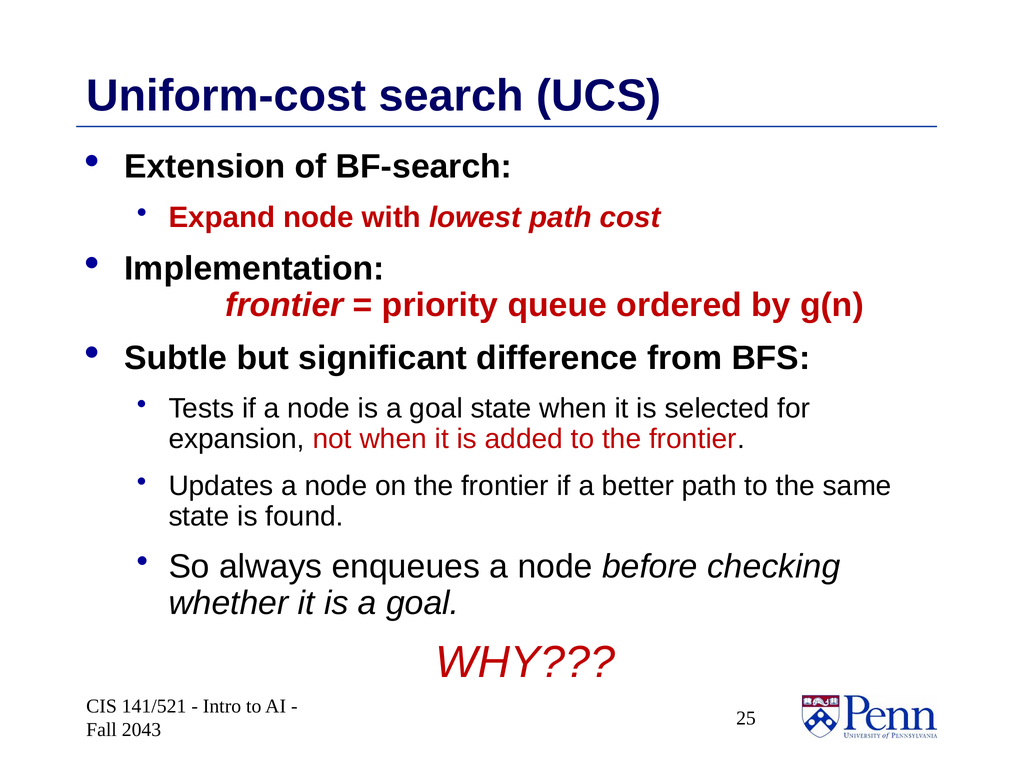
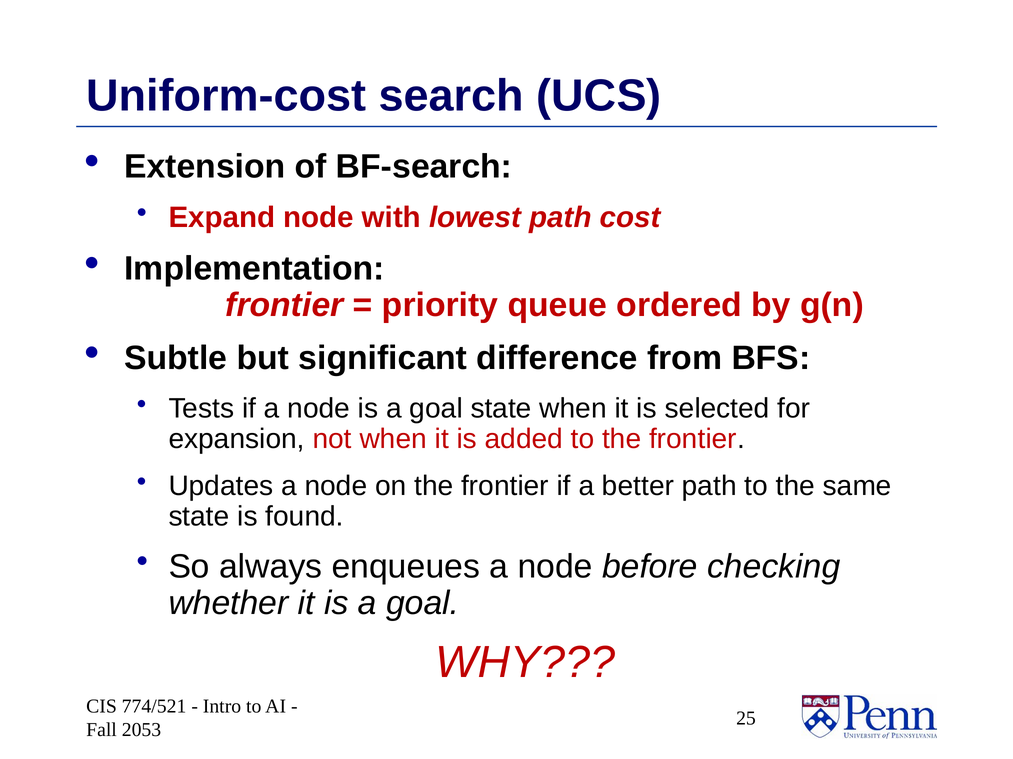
141/521: 141/521 -> 774/521
2043: 2043 -> 2053
